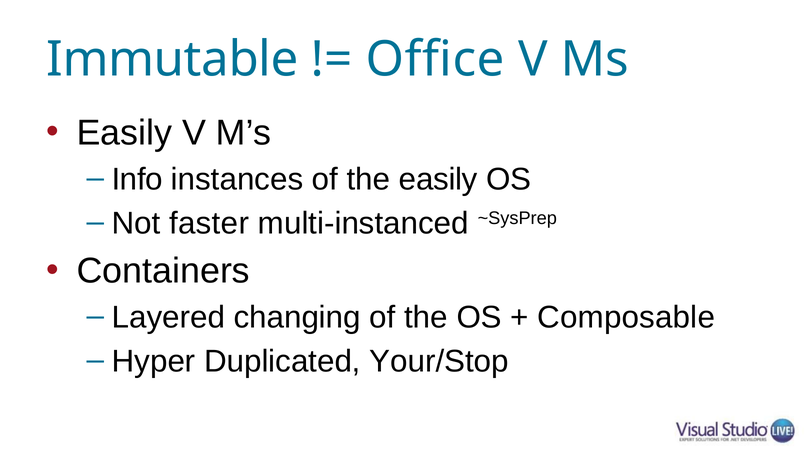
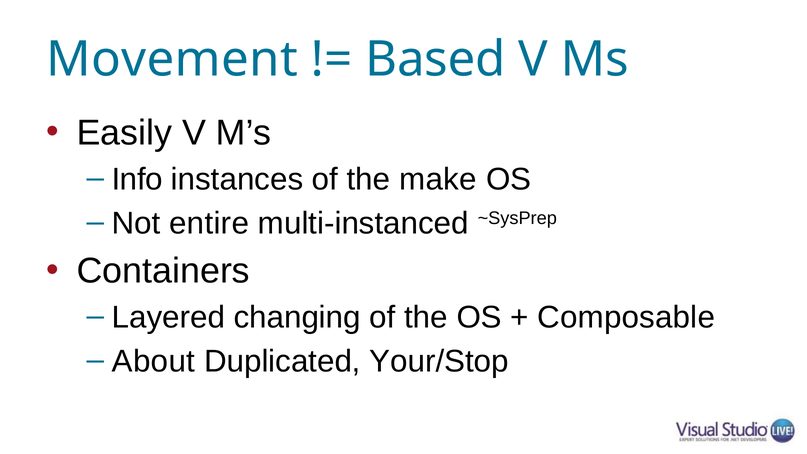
Immutable: Immutable -> Movement
Office: Office -> Based
the easily: easily -> make
faster: faster -> entire
Hyper: Hyper -> About
